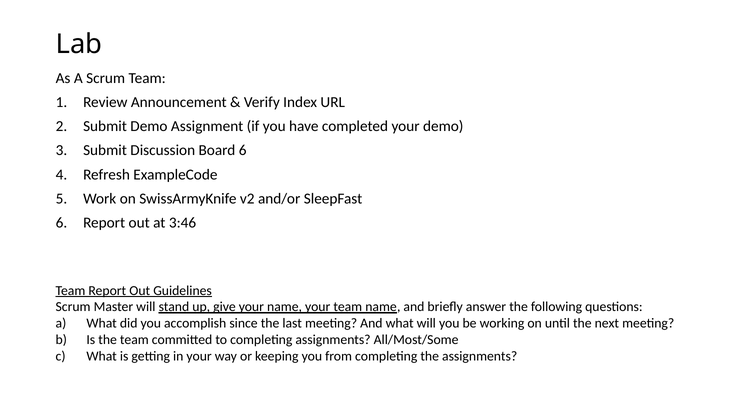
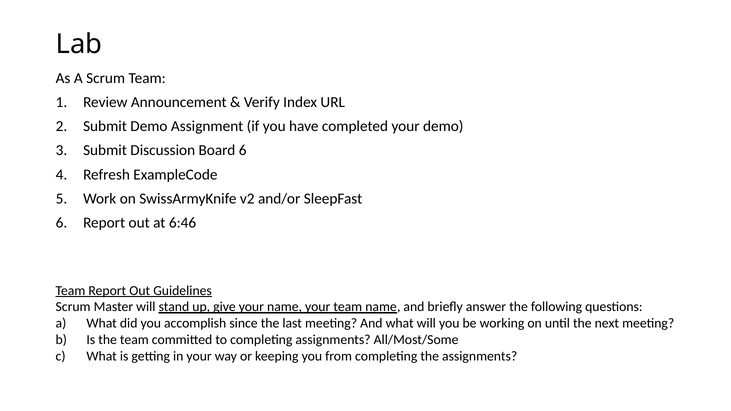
3:46: 3:46 -> 6:46
